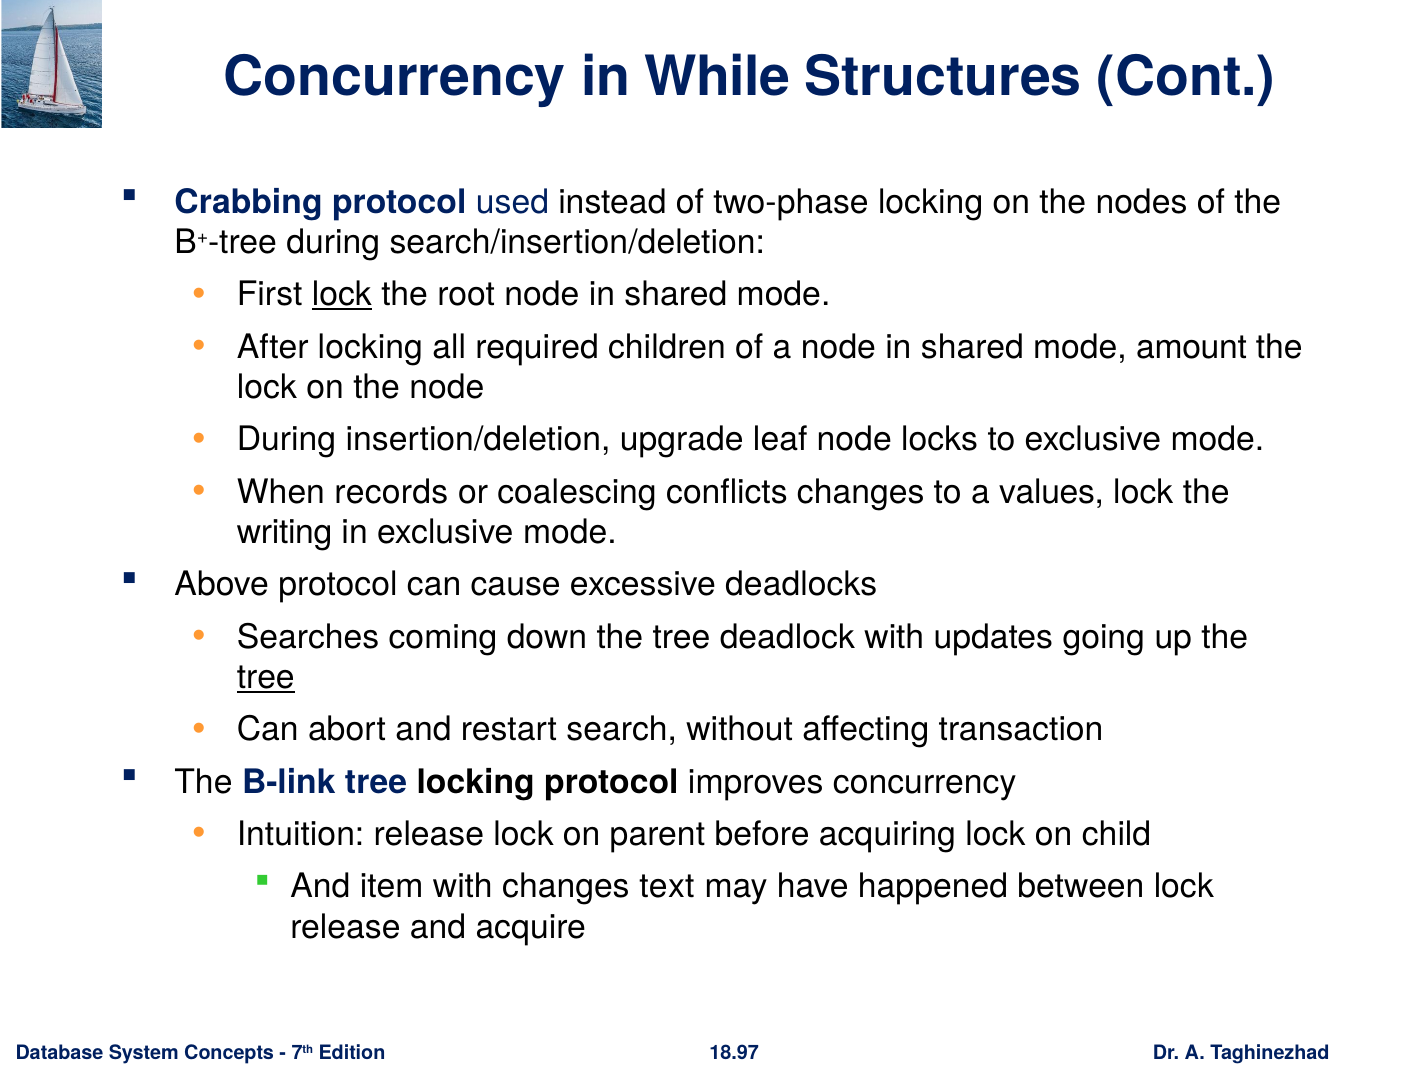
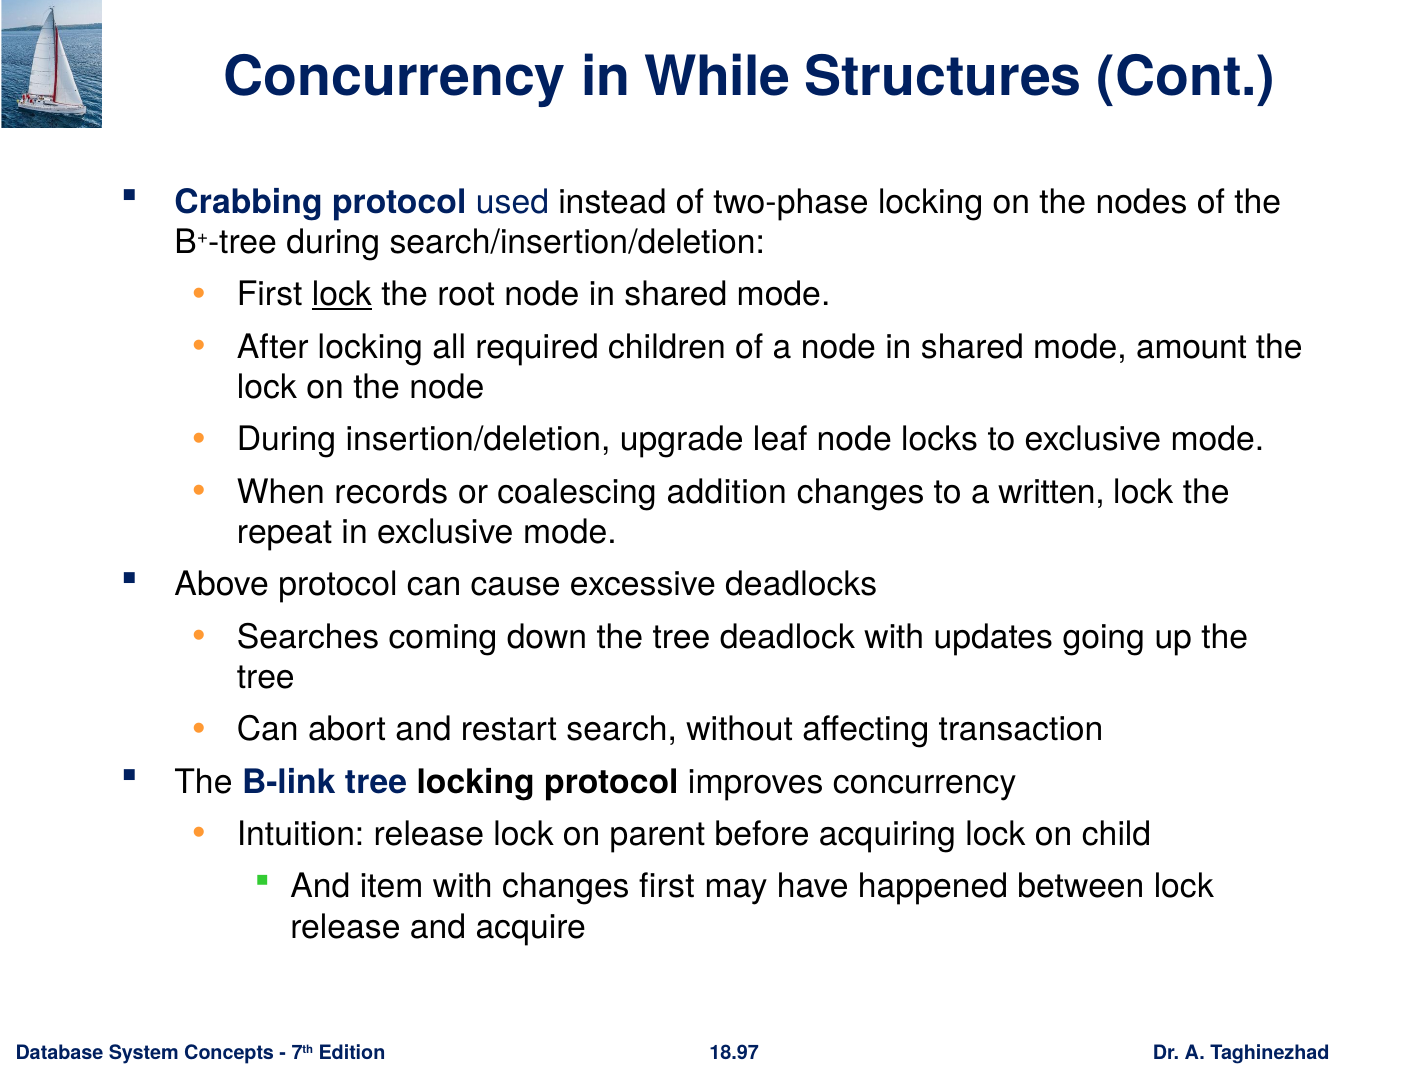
conflicts: conflicts -> addition
values: values -> written
writing: writing -> repeat
tree at (266, 677) underline: present -> none
changes text: text -> first
